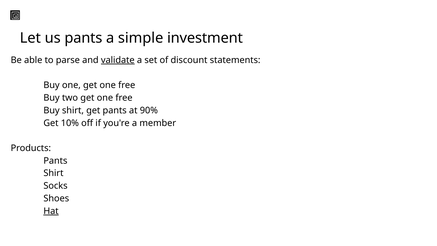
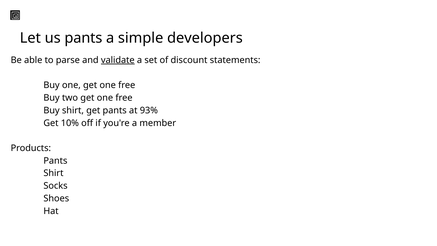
investment: investment -> developers
90%: 90% -> 93%
Hat underline: present -> none
